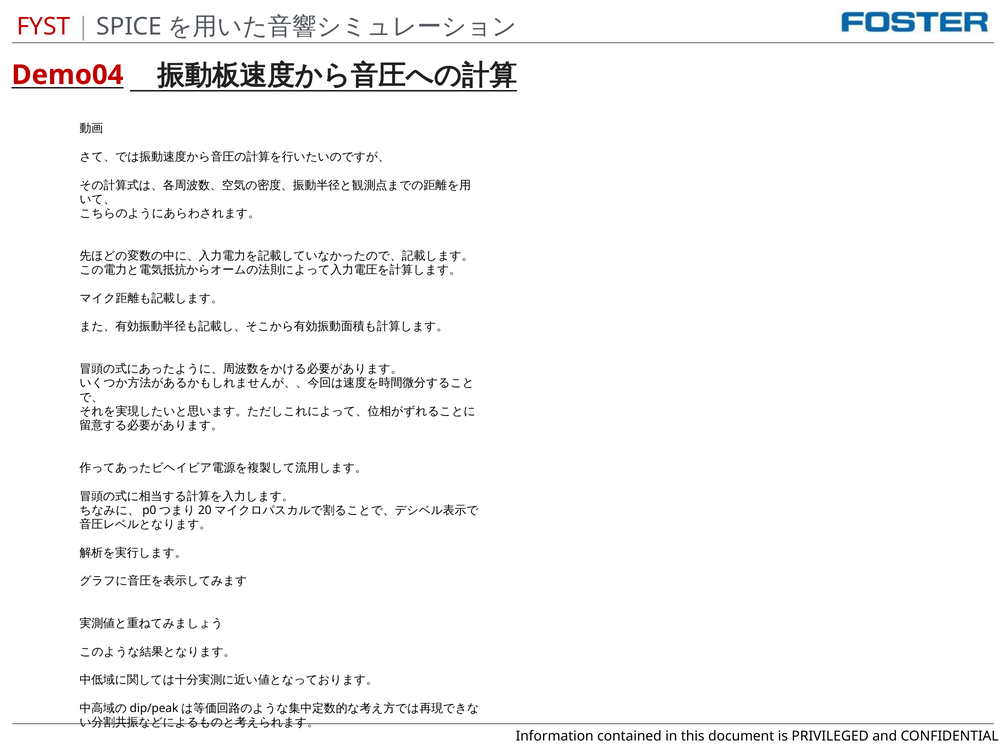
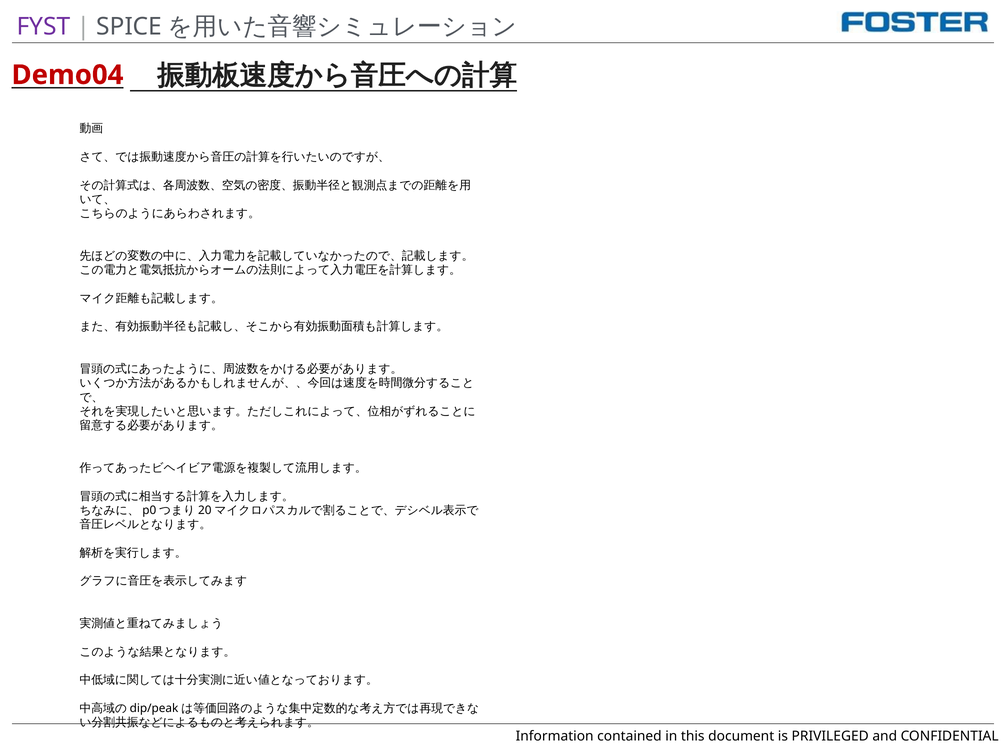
FYST colour: red -> purple
